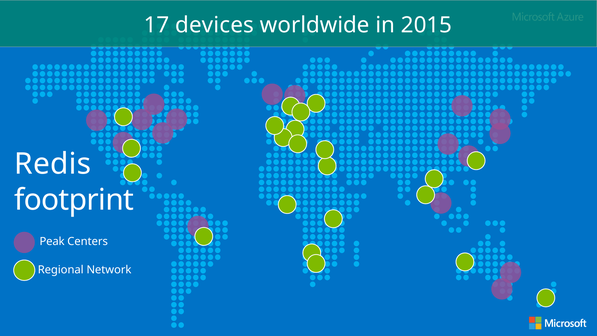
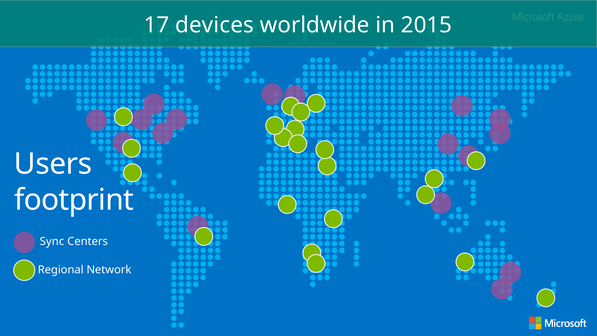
Redis: Redis -> Users
Peak: Peak -> Sync
